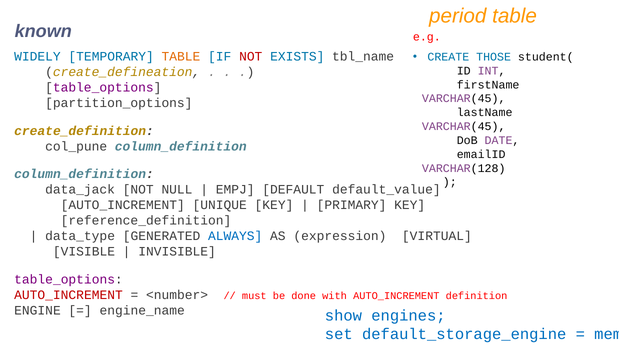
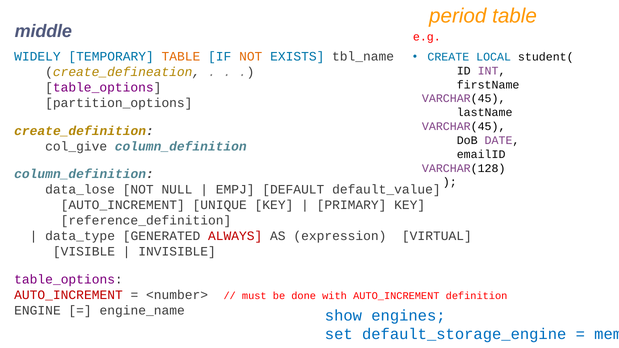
known: known -> middle
THOSE: THOSE -> LOCAL
NOT at (251, 57) colour: red -> orange
col_pune: col_pune -> col_give
data_jack: data_jack -> data_lose
ALWAYS colour: blue -> red
